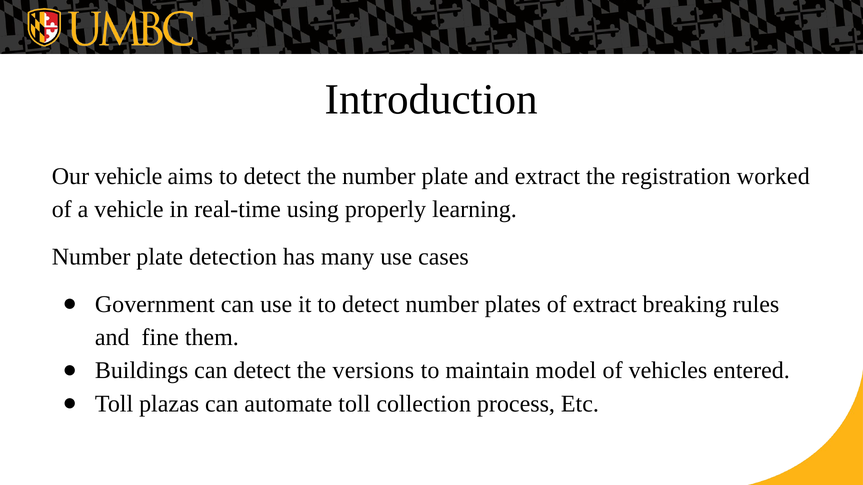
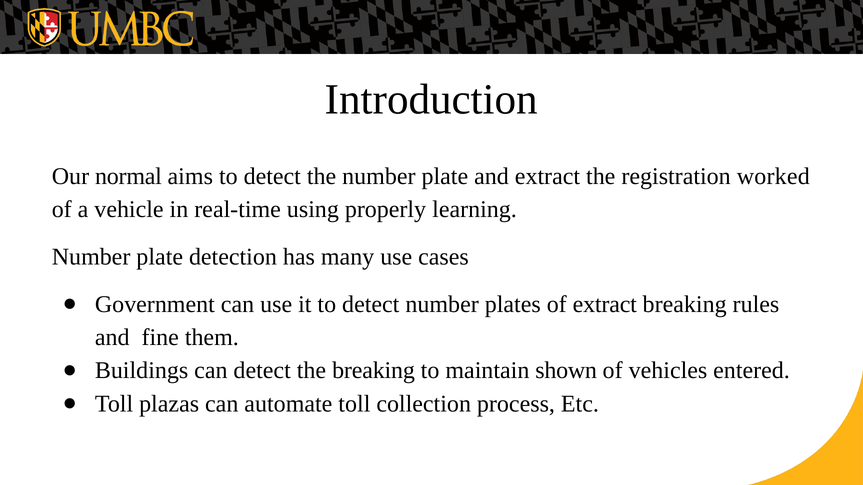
Our vehicle: vehicle -> normal
the versions: versions -> breaking
model: model -> shown
